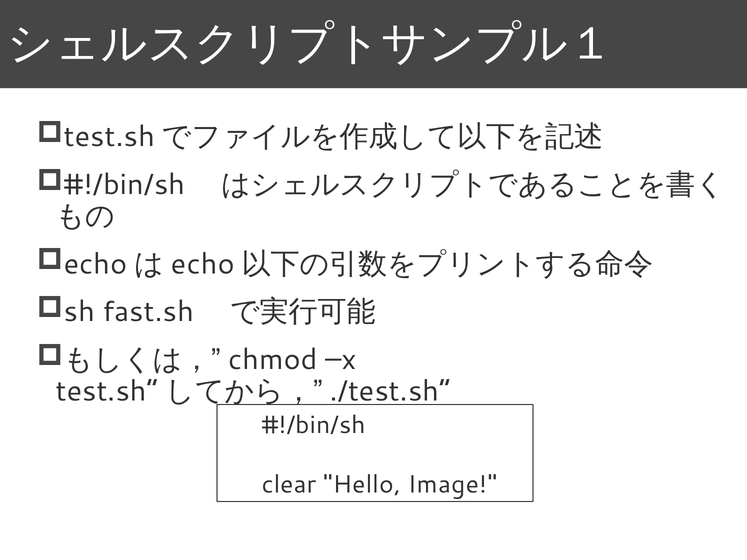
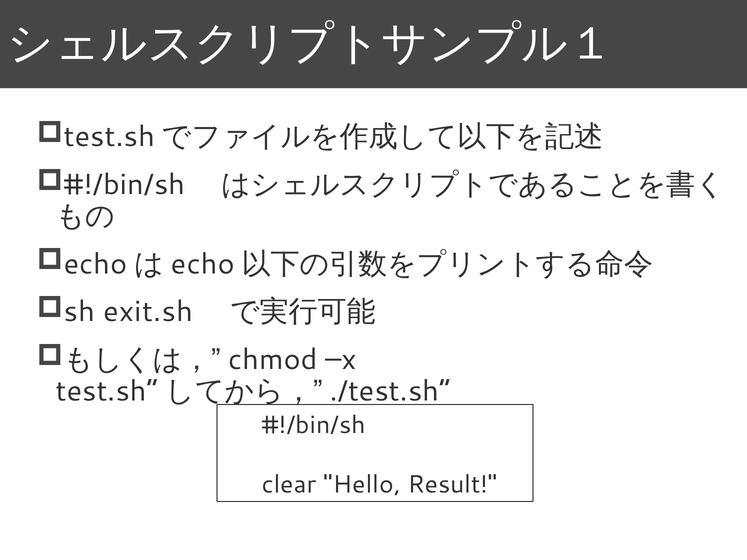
fast.sh: fast.sh -> exit.sh
Image: Image -> Result
